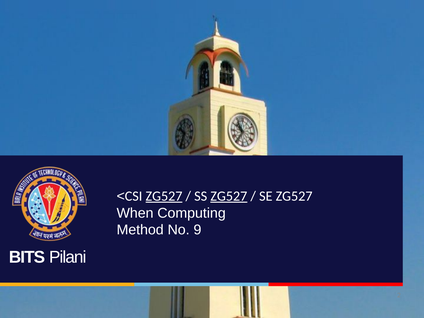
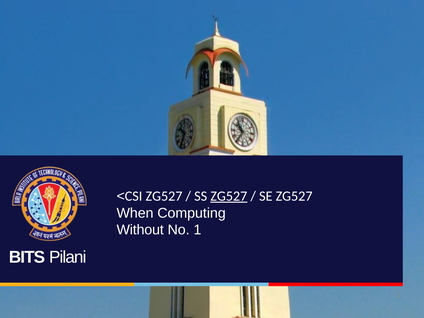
ZG527 at (164, 196) underline: present -> none
Method: Method -> Without
9: 9 -> 1
